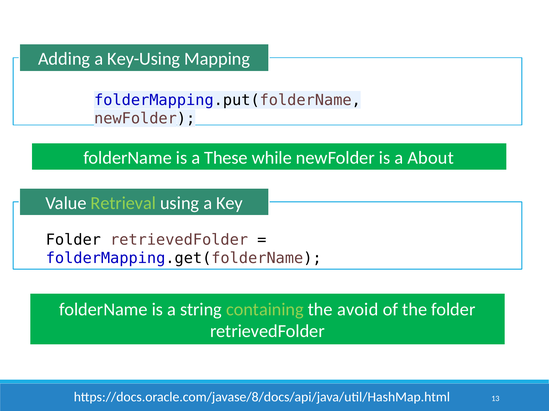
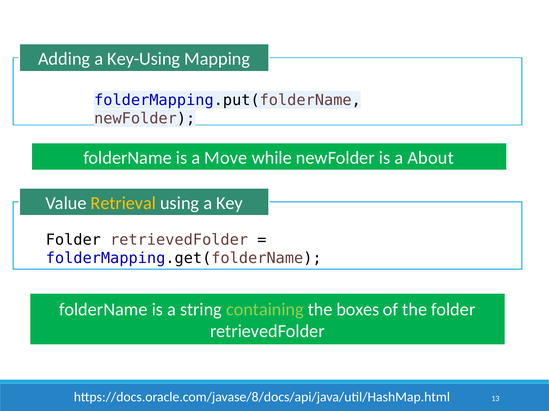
These: These -> Move
Retrieval colour: light green -> yellow
avoid: avoid -> boxes
